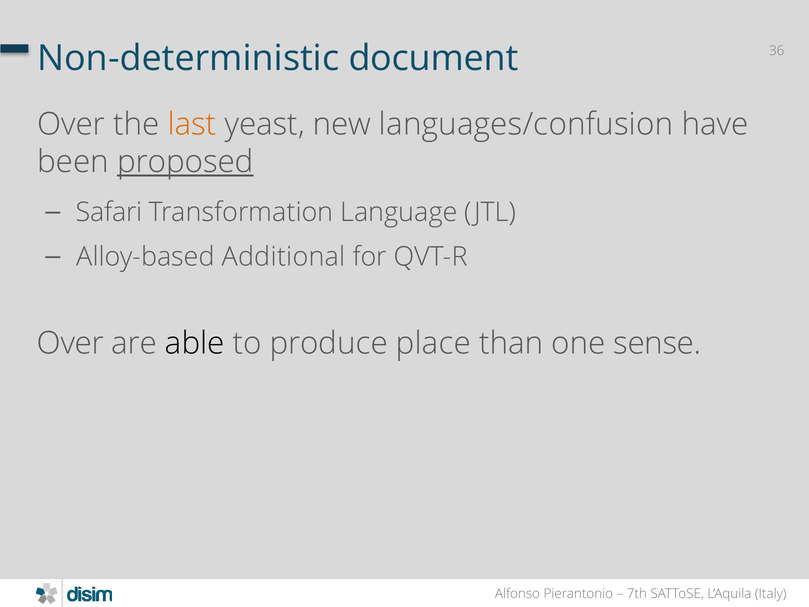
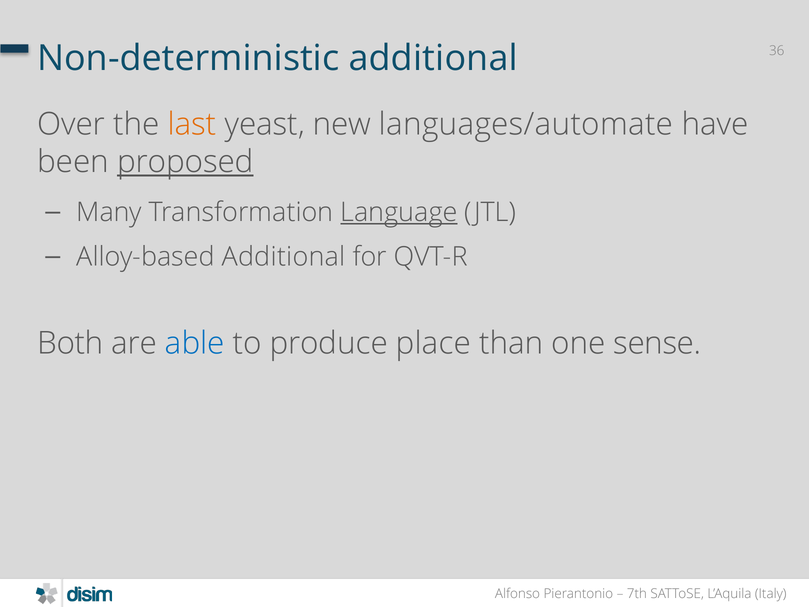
Non-deterministic document: document -> additional
languages/confusion: languages/confusion -> languages/automate
Safari: Safari -> Many
Language underline: none -> present
Over at (70, 343): Over -> Both
able colour: black -> blue
